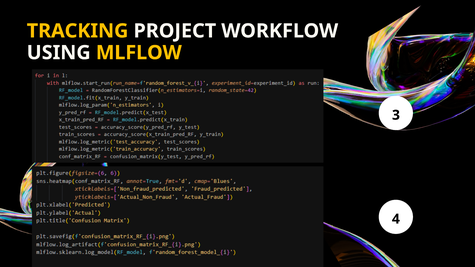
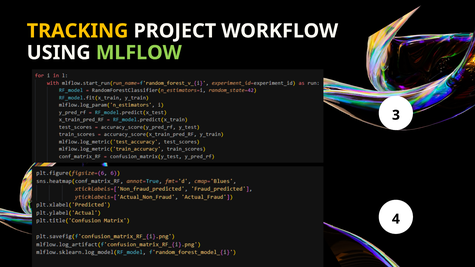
MLFLOW colour: yellow -> light green
